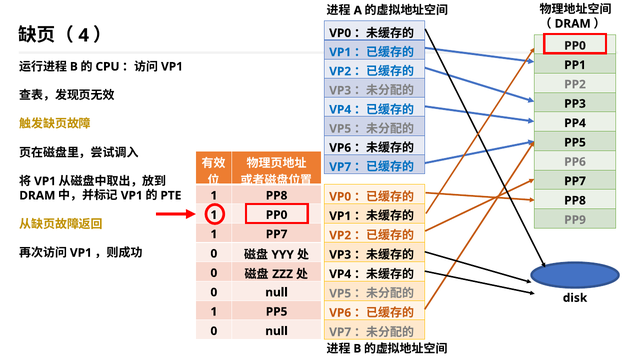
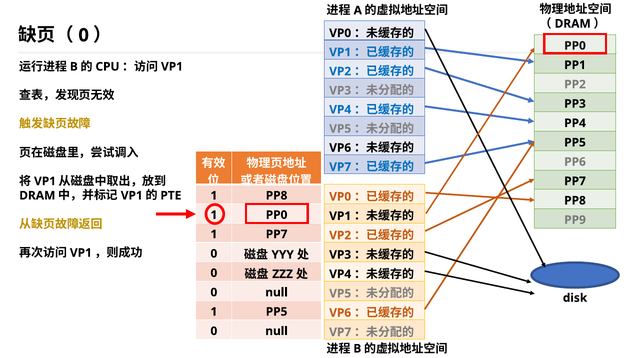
4 at (84, 35): 4 -> 0
